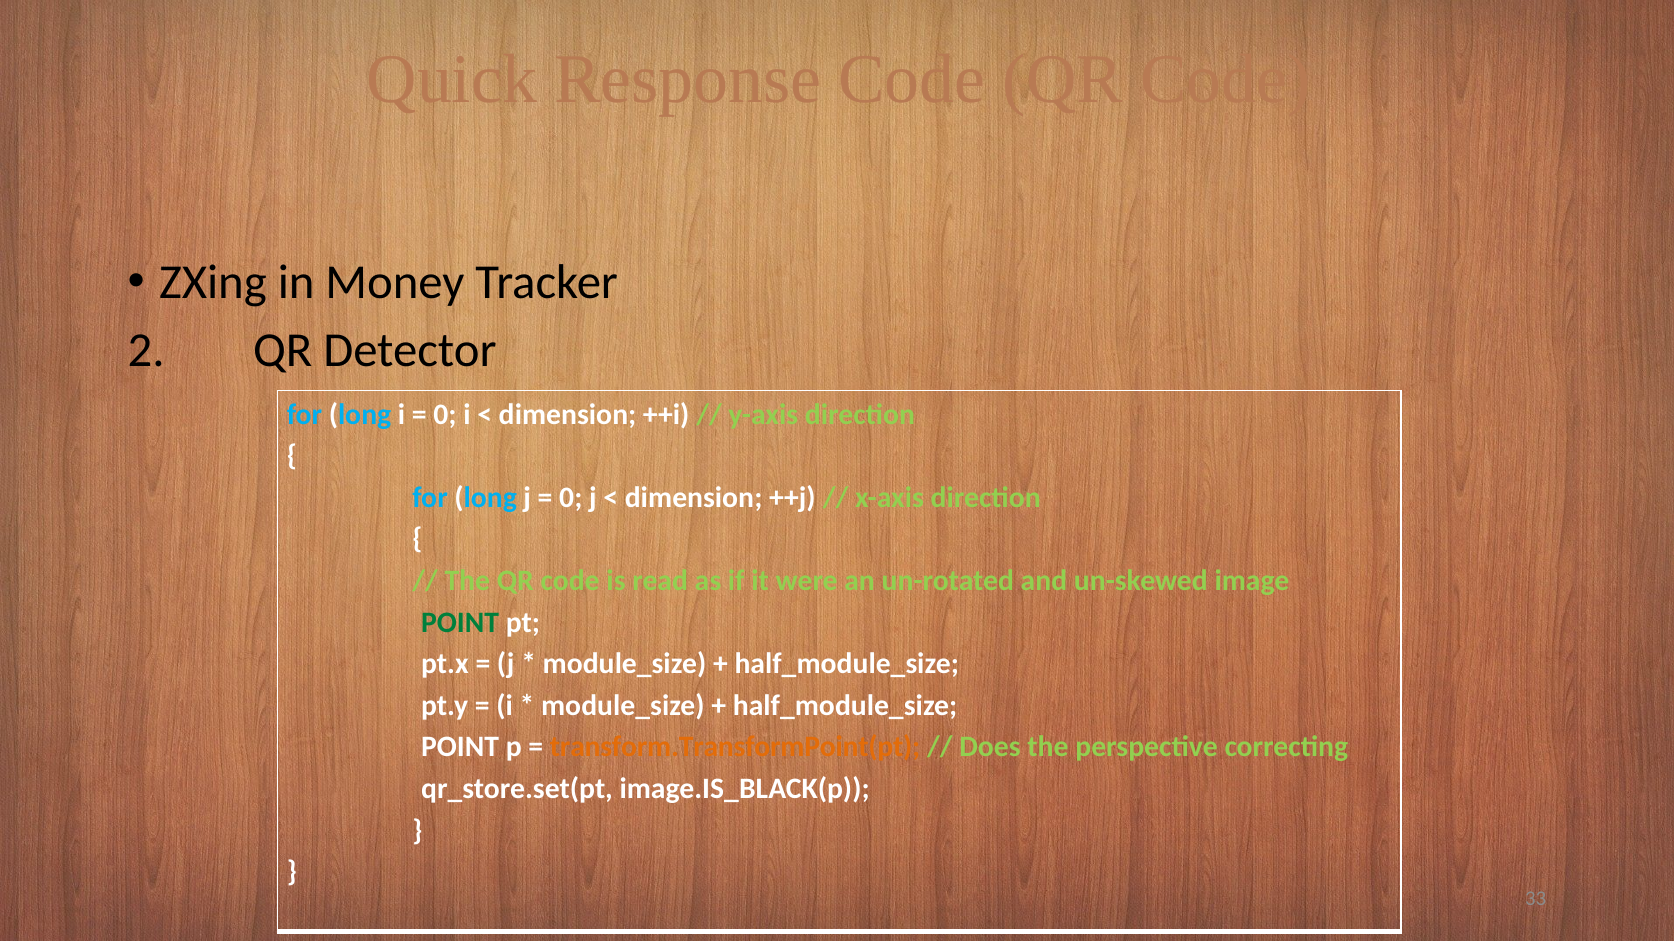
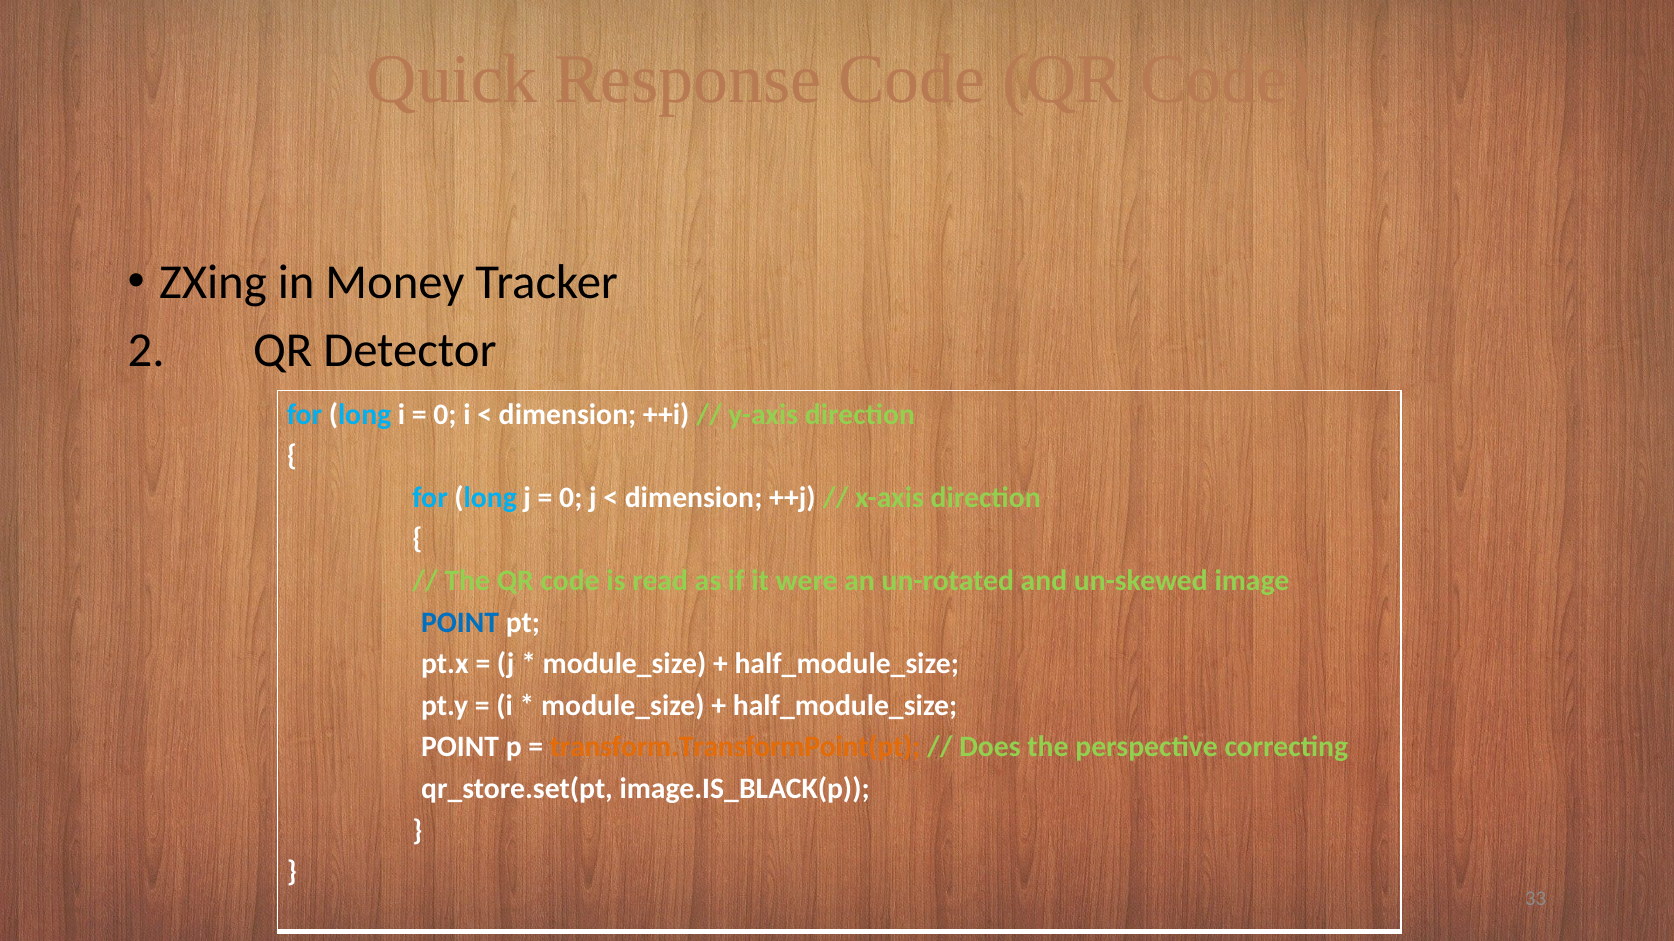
POINT at (460, 623) colour: green -> blue
